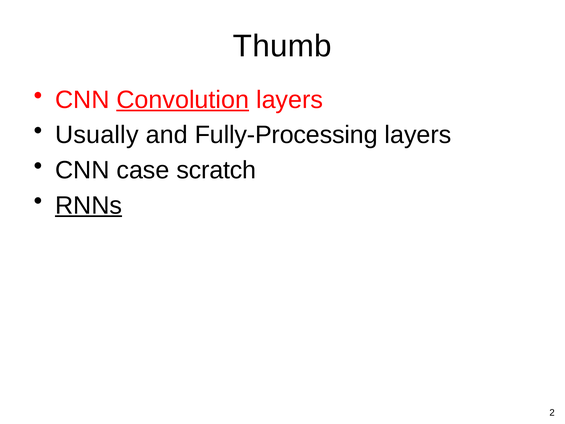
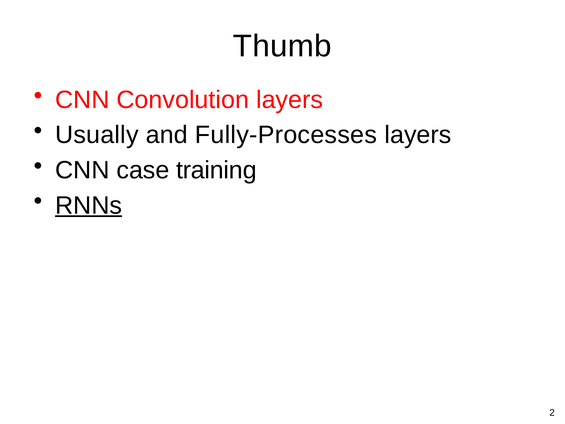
Convolution underline: present -> none
Fully-Processing: Fully-Processing -> Fully-Processes
scratch: scratch -> training
